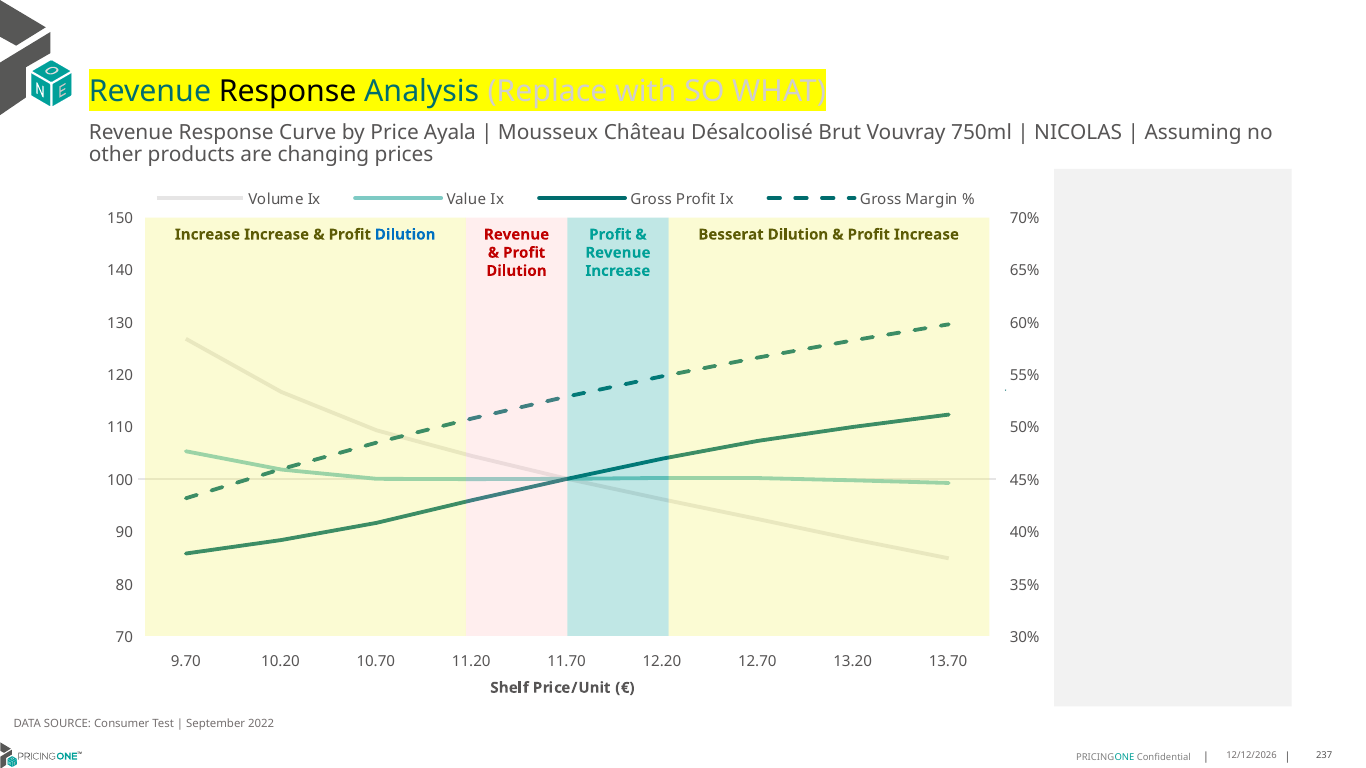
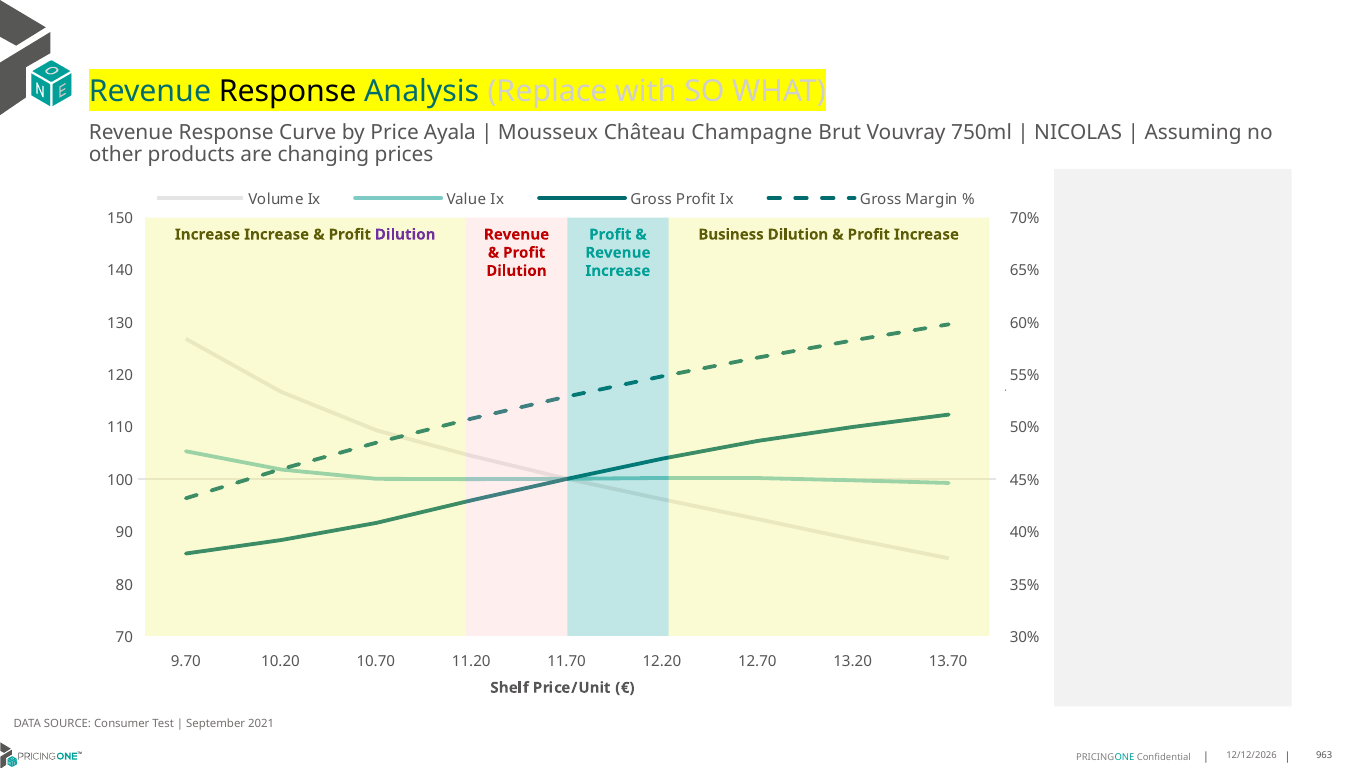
Désalcoolisé: Désalcoolisé -> Champagne
Dilution at (405, 235) colour: blue -> purple
Besserat: Besserat -> Business
2022: 2022 -> 2021
237: 237 -> 963
